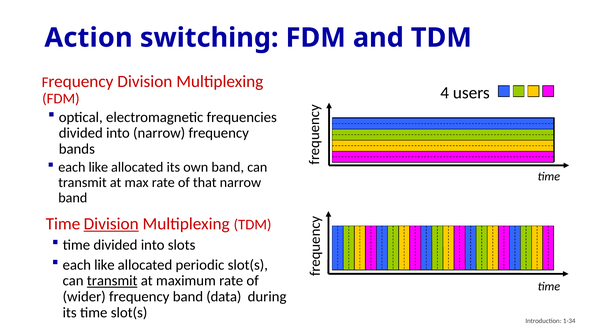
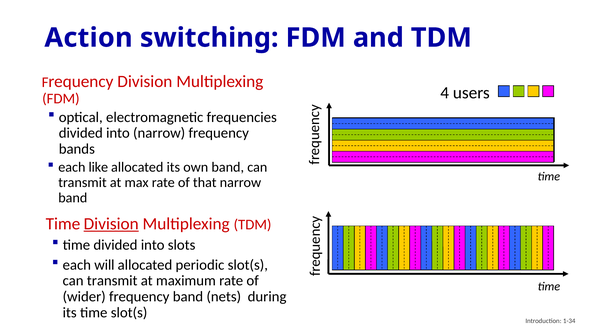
like at (104, 265): like -> will
transmit at (112, 281) underline: present -> none
data: data -> nets
